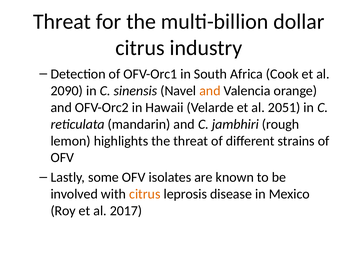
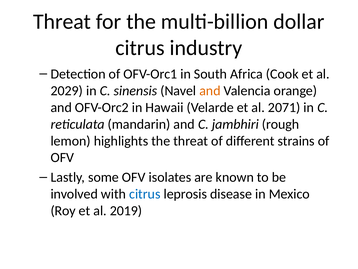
2090: 2090 -> 2029
2051: 2051 -> 2071
citrus at (145, 194) colour: orange -> blue
2017: 2017 -> 2019
